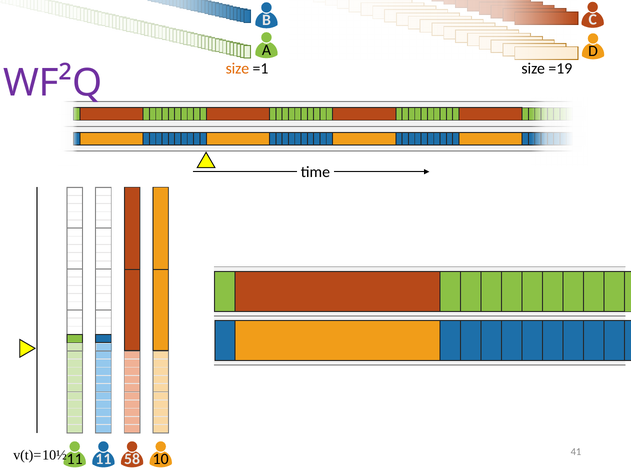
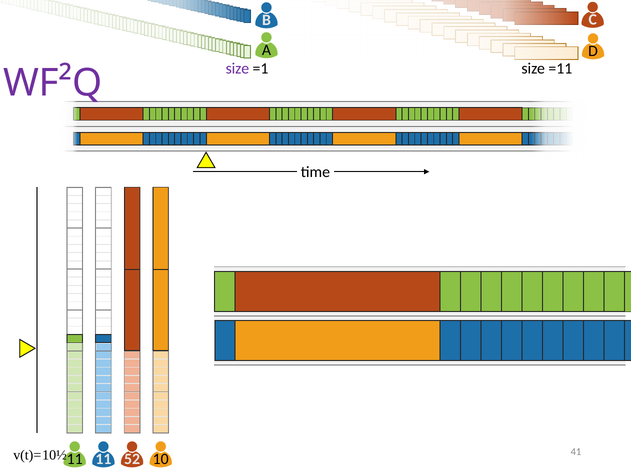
size at (237, 68) colour: orange -> purple
=19: =19 -> =11
58: 58 -> 52
